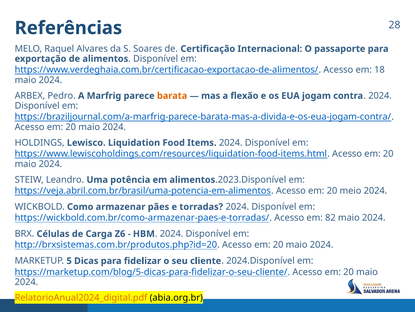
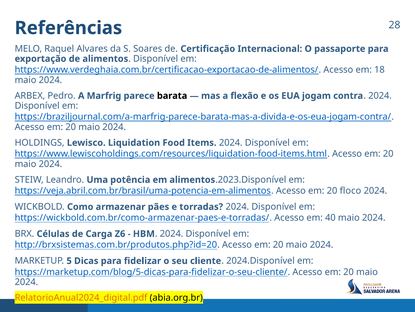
barata colour: orange -> black
meio: meio -> floco
82: 82 -> 40
